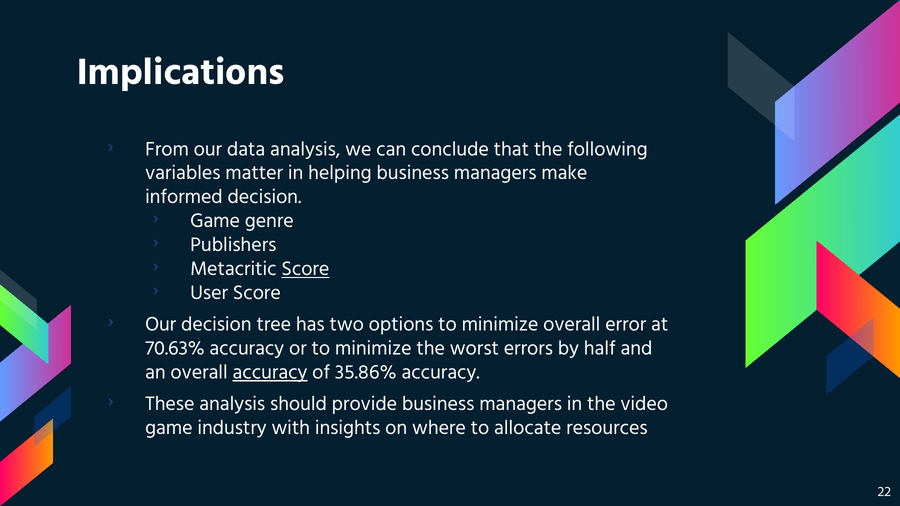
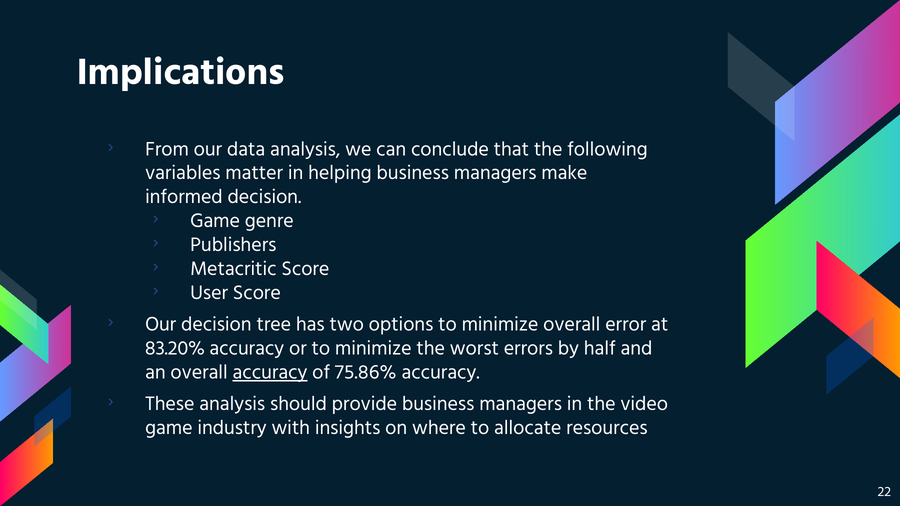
Score at (305, 269) underline: present -> none
70.63%: 70.63% -> 83.20%
35.86%: 35.86% -> 75.86%
